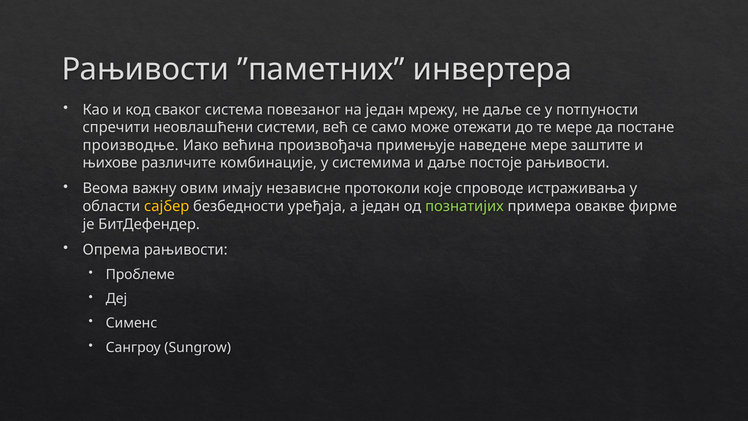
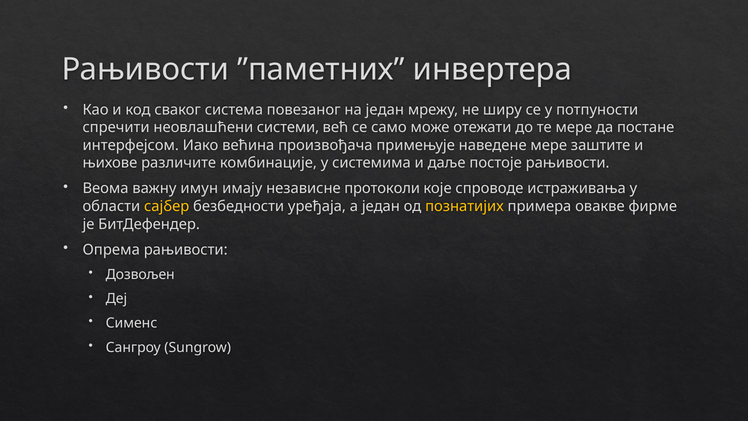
не даље: даље -> ширу
производње: производње -> интерфејсом
овим: овим -> имун
познатијих colour: light green -> yellow
Проблеме: Проблеме -> Дозвољен
